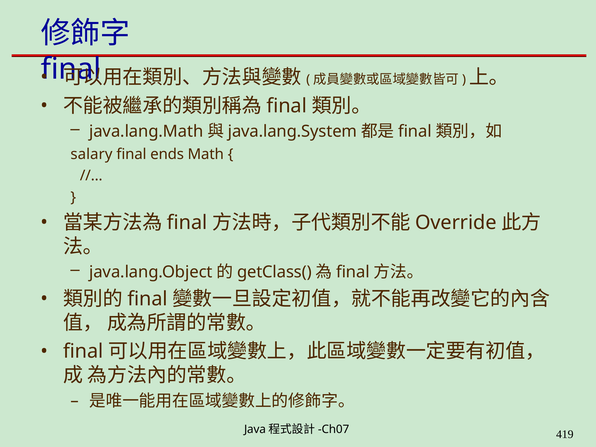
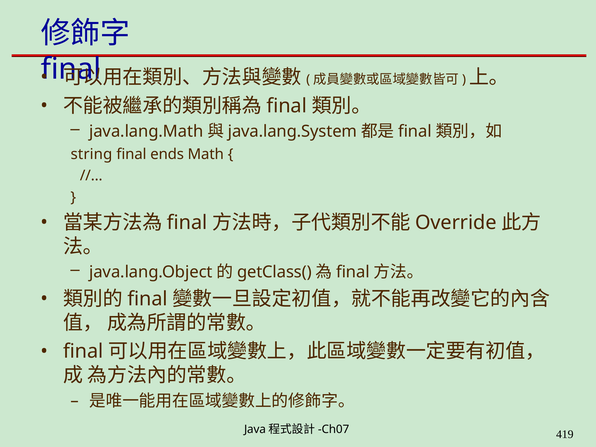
salary: salary -> string
